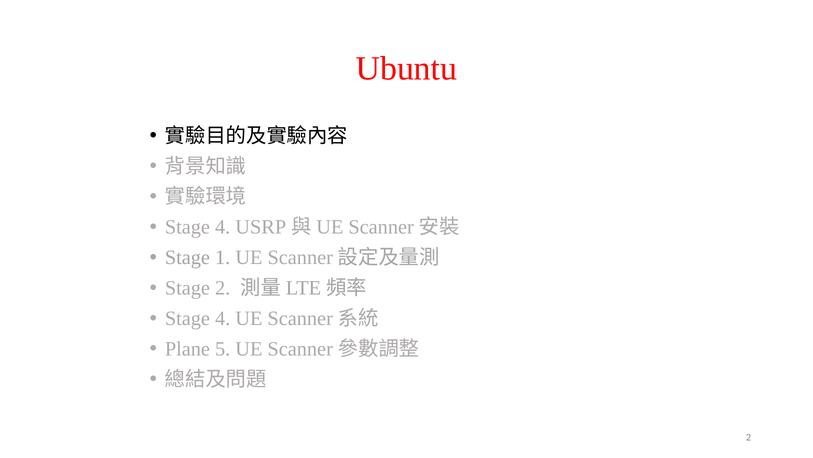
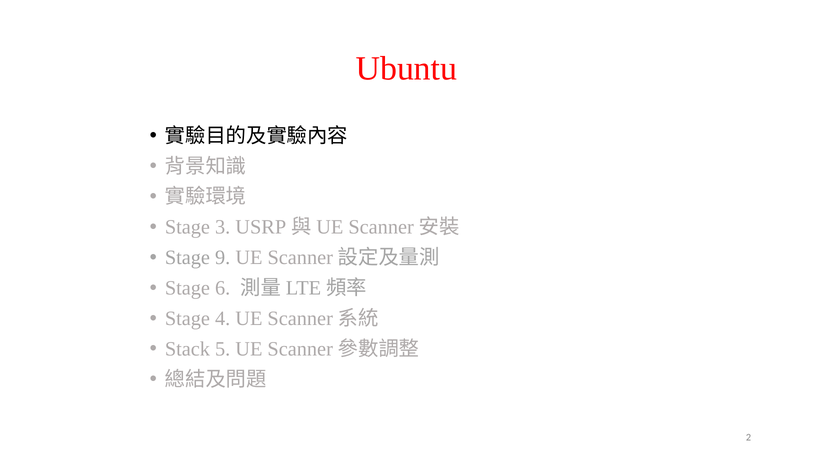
4 at (223, 227): 4 -> 3
1: 1 -> 9
Stage 2: 2 -> 6
Plane: Plane -> Stack
